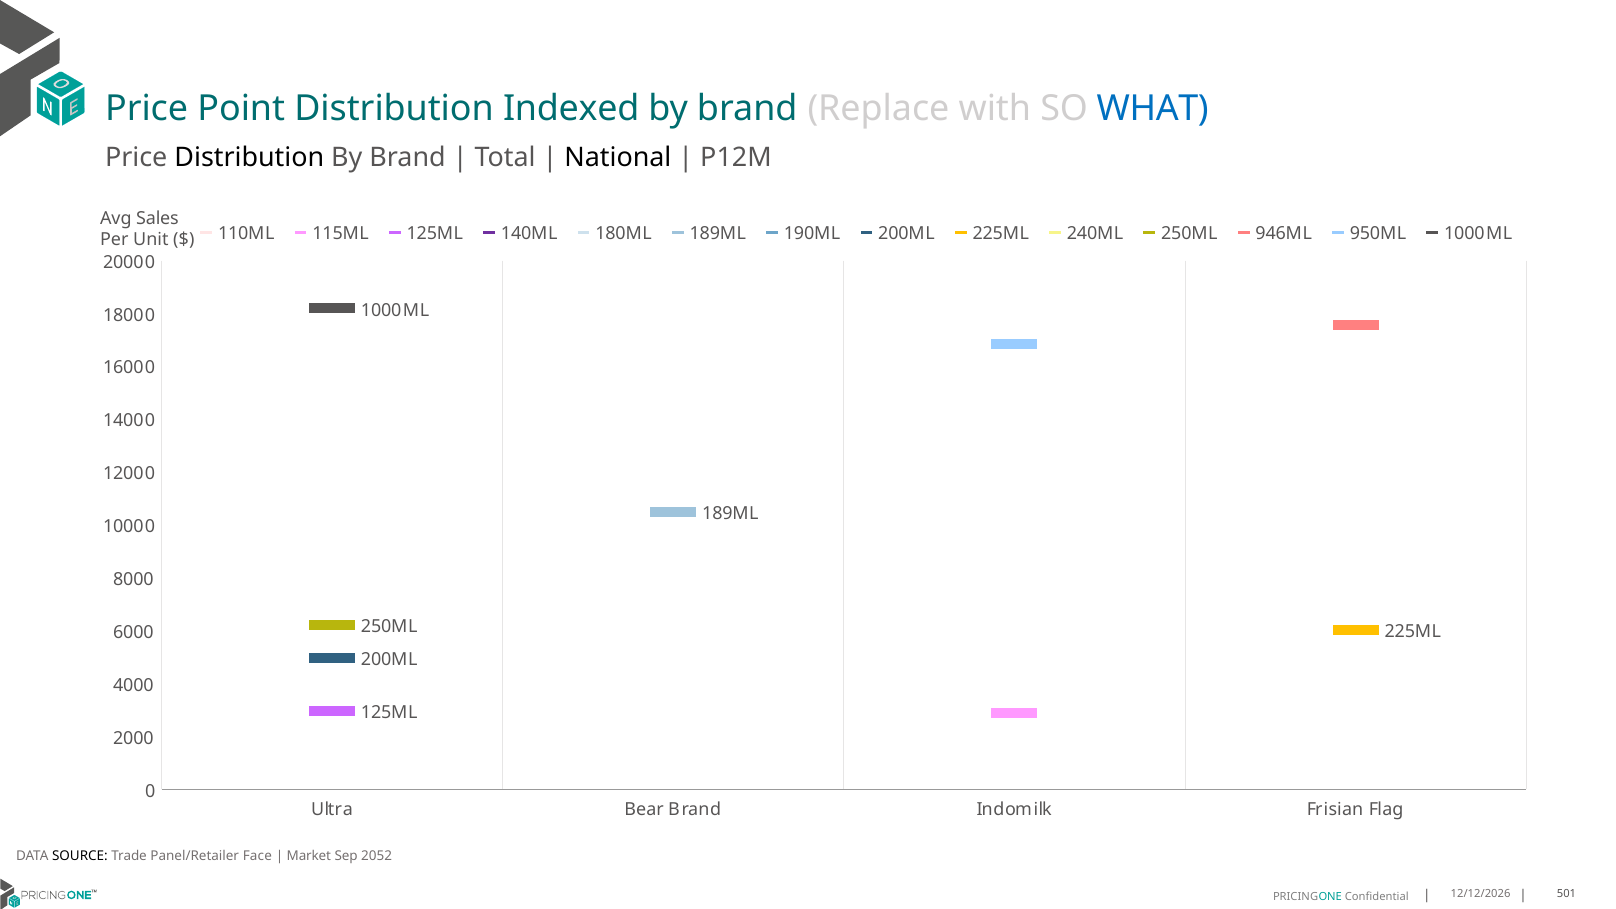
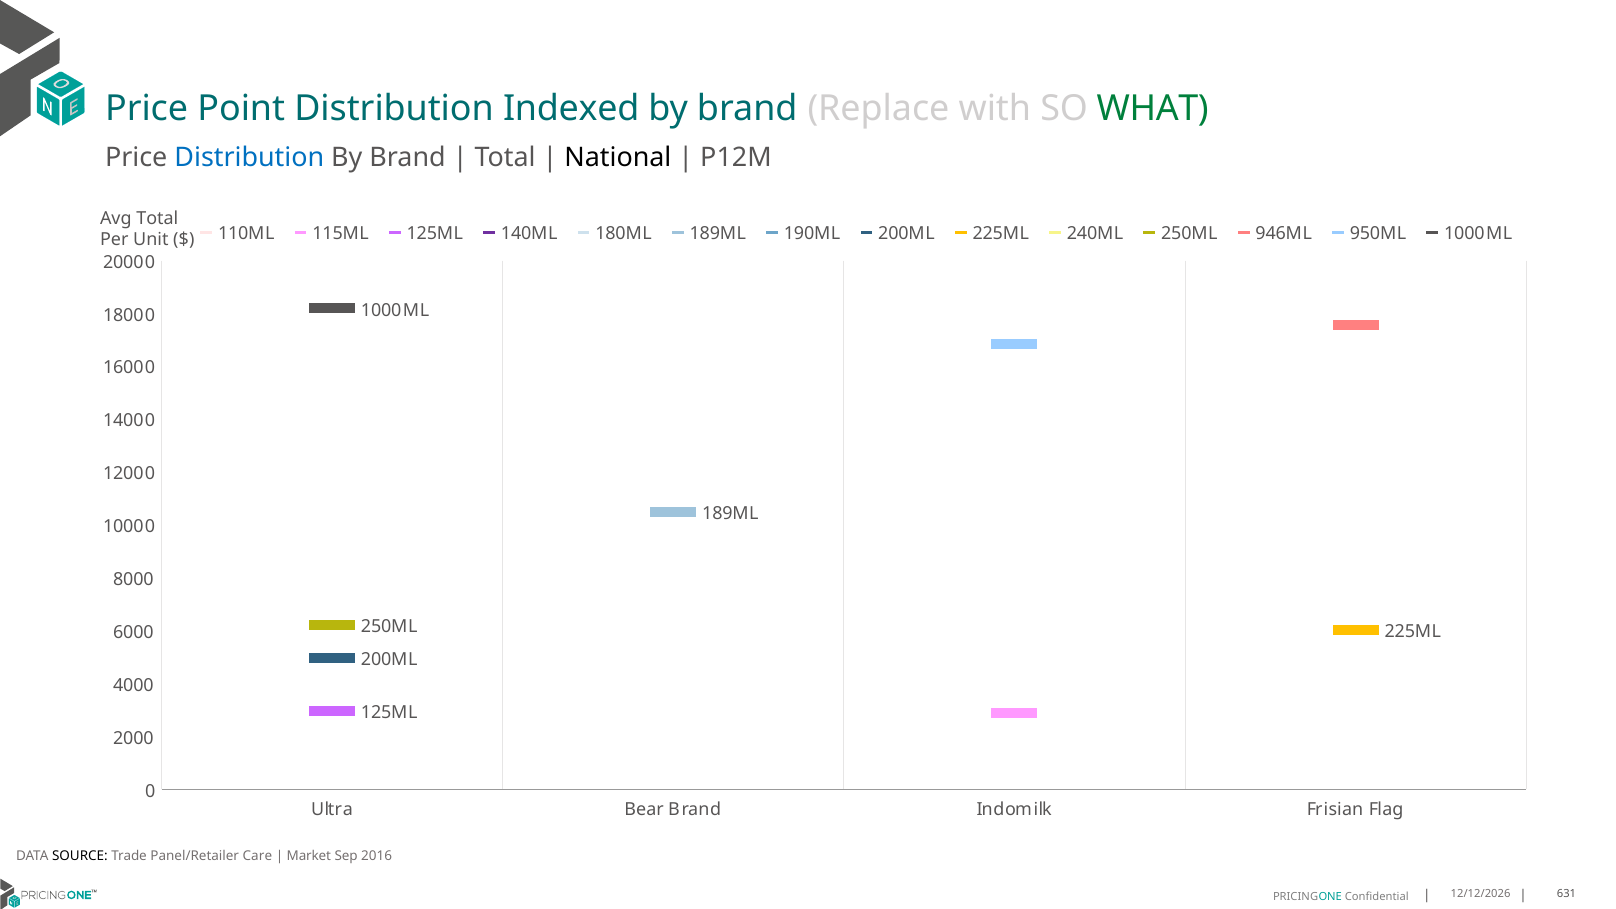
WHAT colour: blue -> green
Distribution at (249, 158) colour: black -> blue
Avg Sales: Sales -> Total
Face: Face -> Care
2052: 2052 -> 2016
501: 501 -> 631
